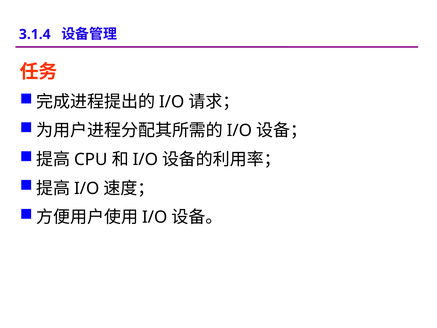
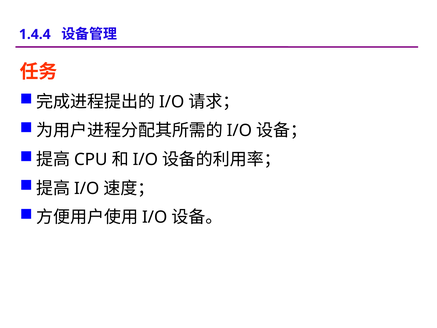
3.1.4: 3.1.4 -> 1.4.4
